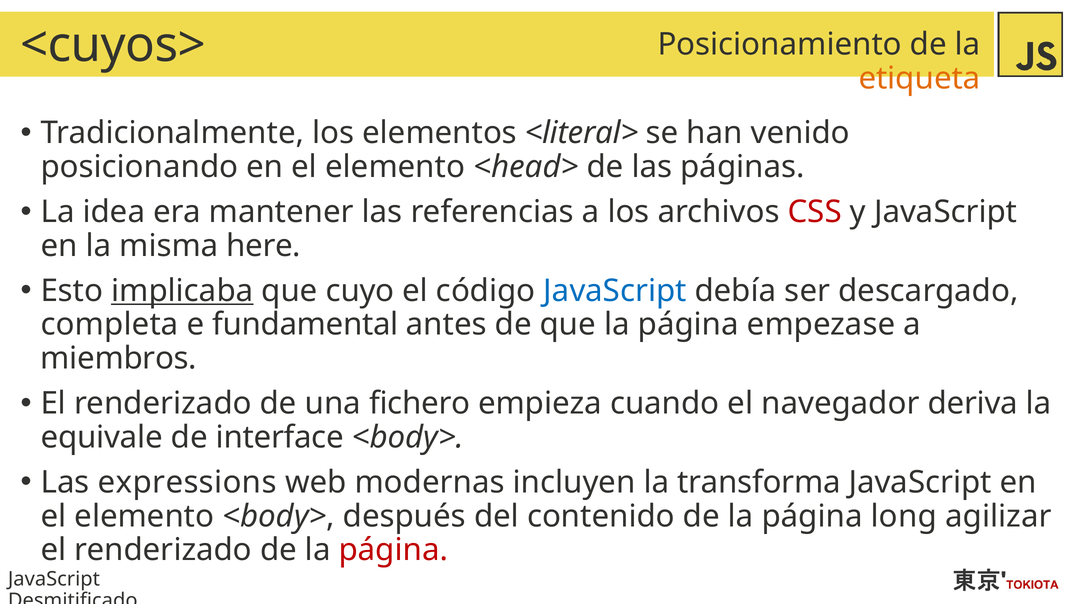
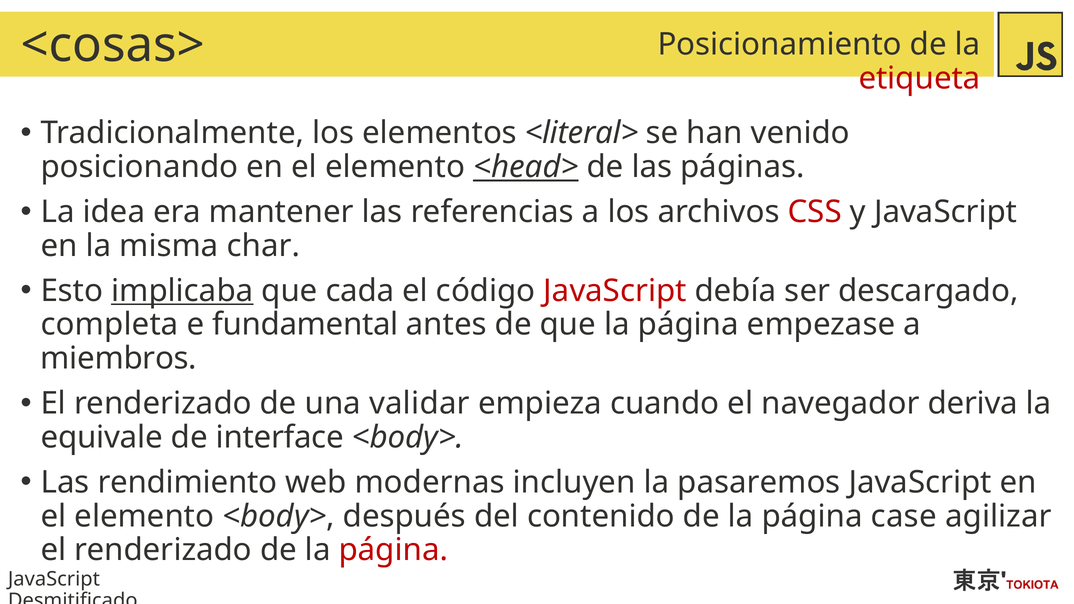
<cuyos>: <cuyos> -> <cosas>
etiqueta colour: orange -> red
<head> underline: none -> present
here: here -> char
cuyo: cuyo -> cada
JavaScript at (615, 291) colour: blue -> red
fichero: fichero -> validar
expressions: expressions -> rendimiento
transforma: transforma -> pasaremos
long: long -> case
